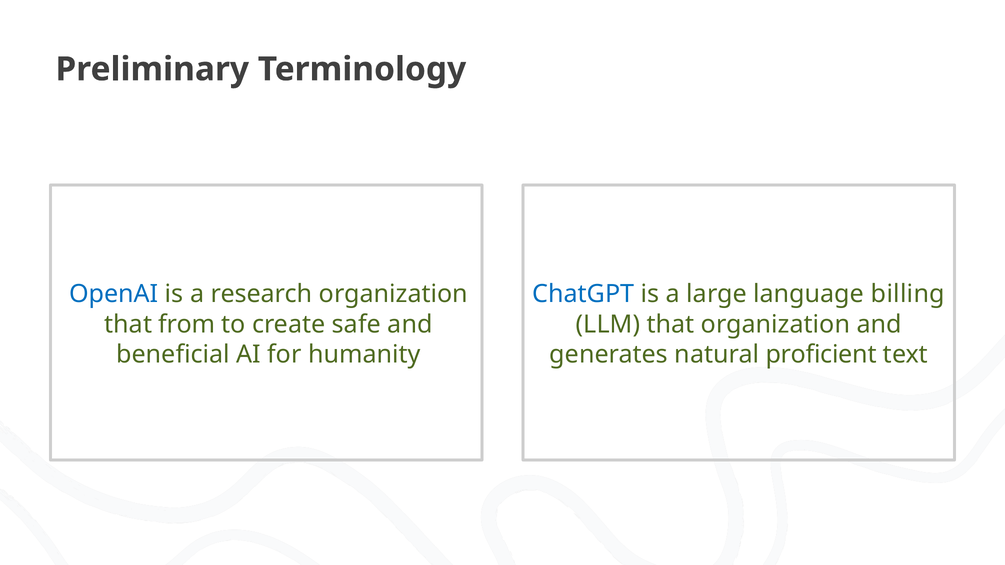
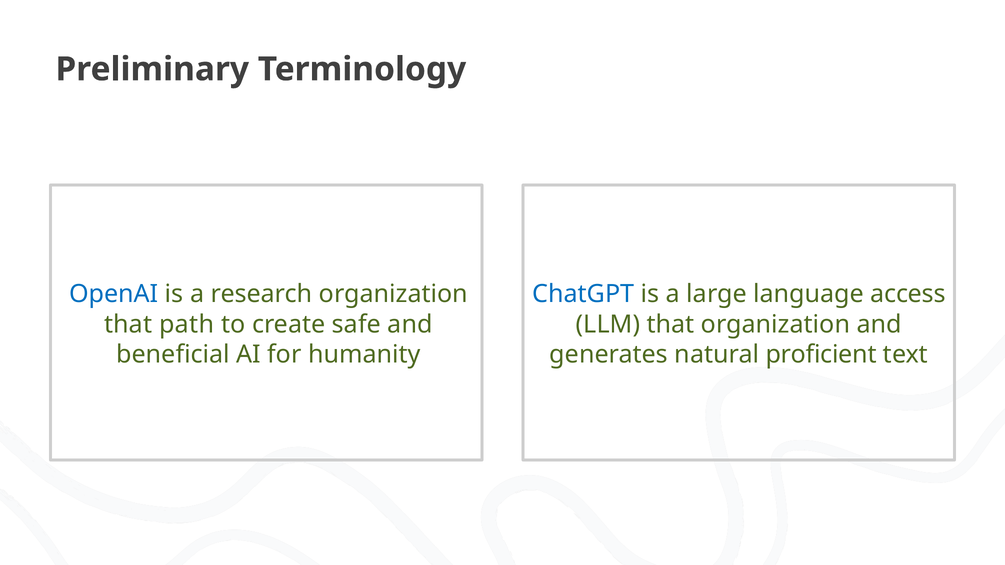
billing: billing -> access
from: from -> path
